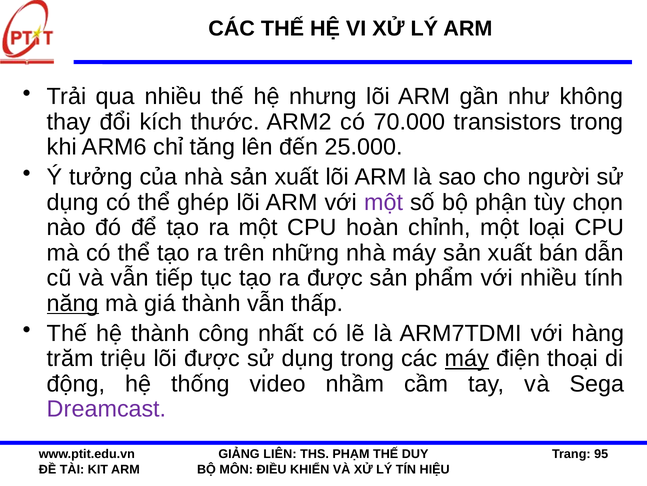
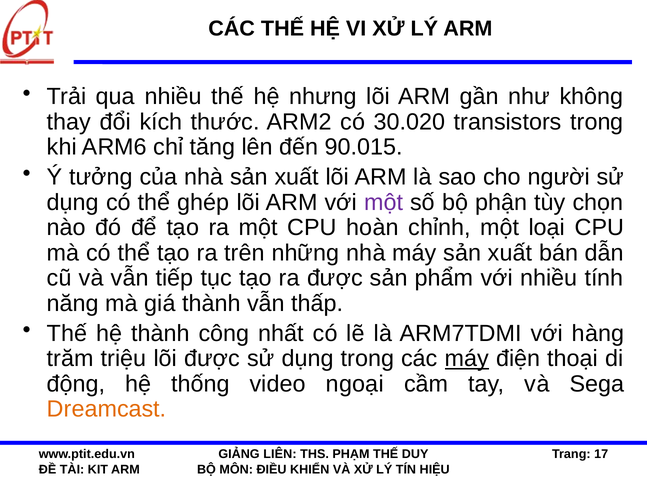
70.000: 70.000 -> 30.020
25.000: 25.000 -> 90.015
năng underline: present -> none
nhầm: nhầm -> ngoại
Dreamcast colour: purple -> orange
95: 95 -> 17
